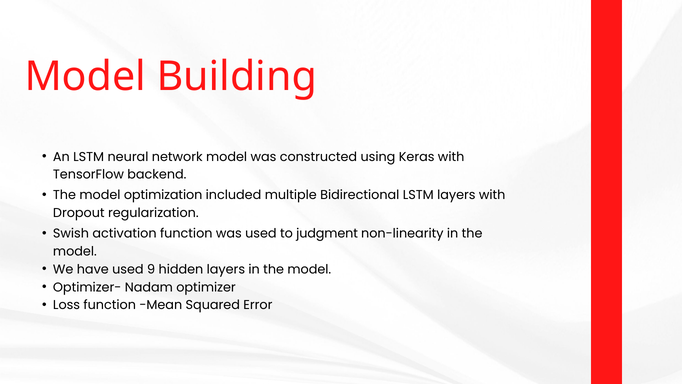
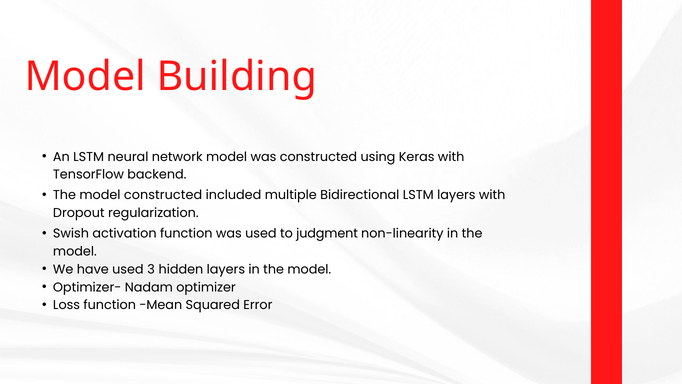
model optimization: optimization -> constructed
9: 9 -> 3
